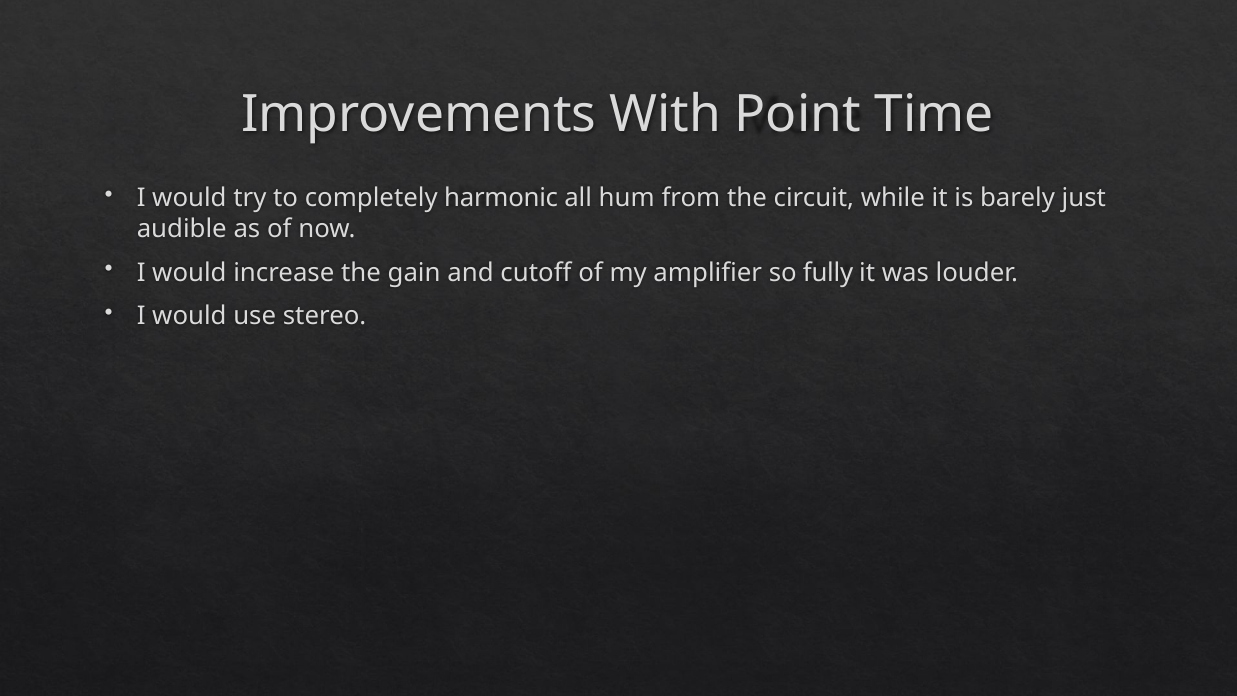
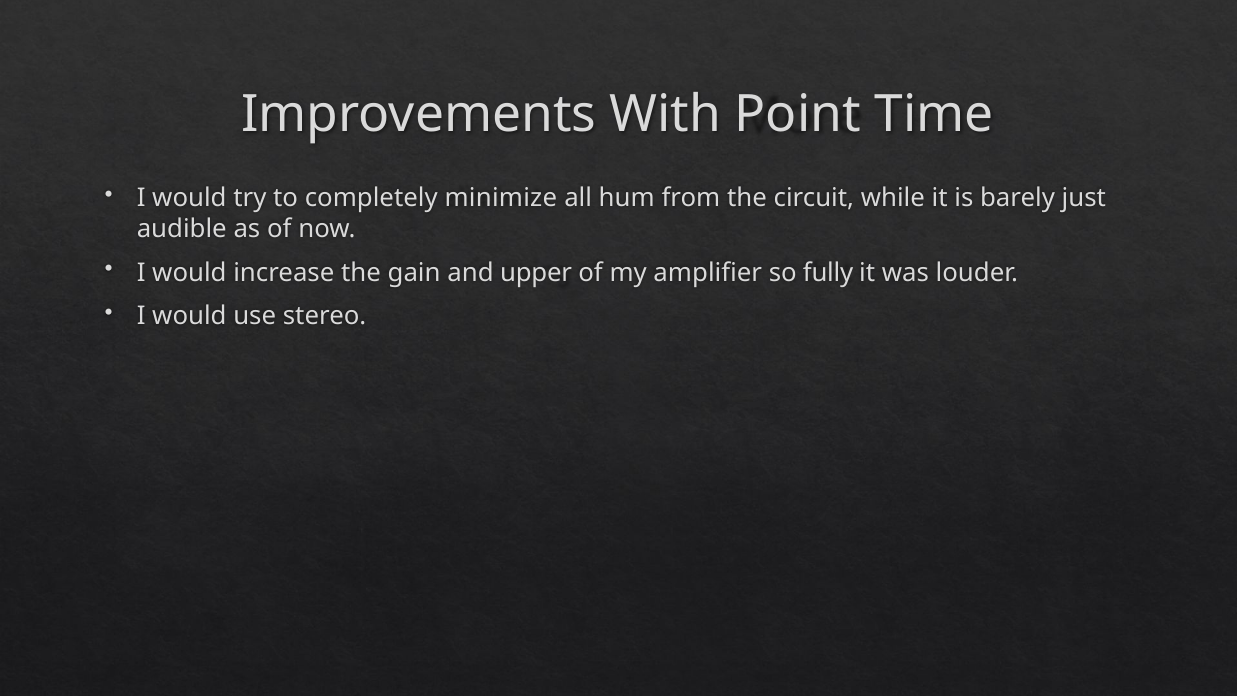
harmonic: harmonic -> minimize
cutoff: cutoff -> upper
